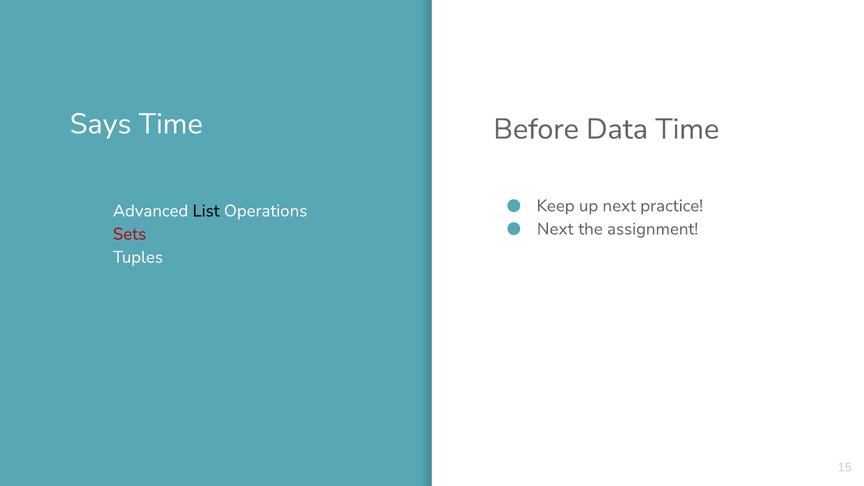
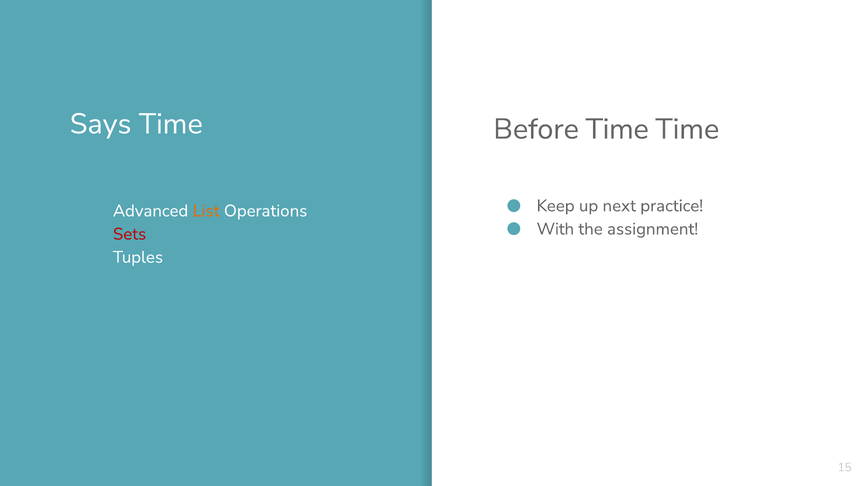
Before Data: Data -> Time
List colour: black -> orange
Next at (555, 229): Next -> With
